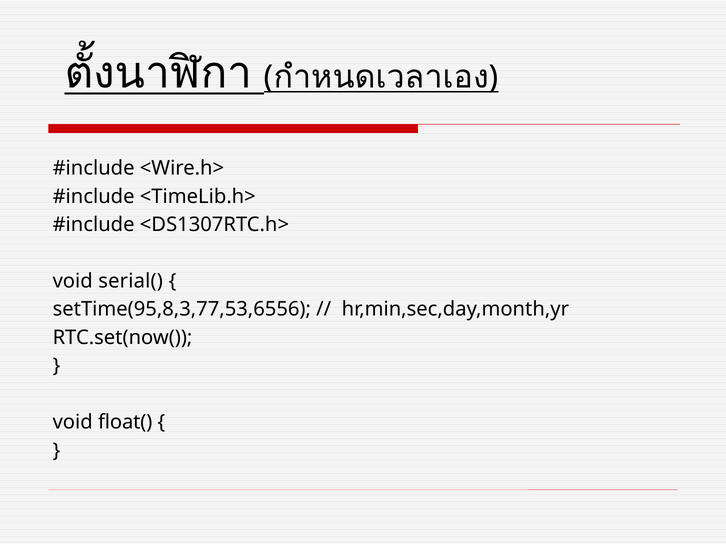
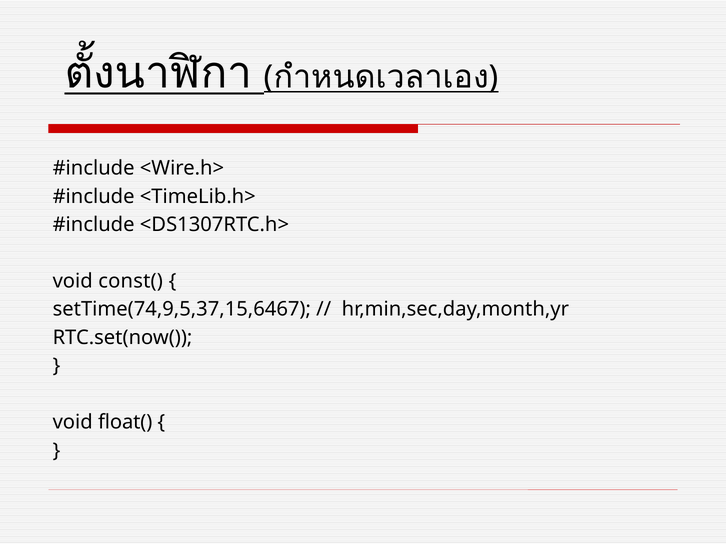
serial(: serial( -> const(
setTime(95,8,3,77,53,6556: setTime(95,8,3,77,53,6556 -> setTime(74,9,5,37,15,6467
